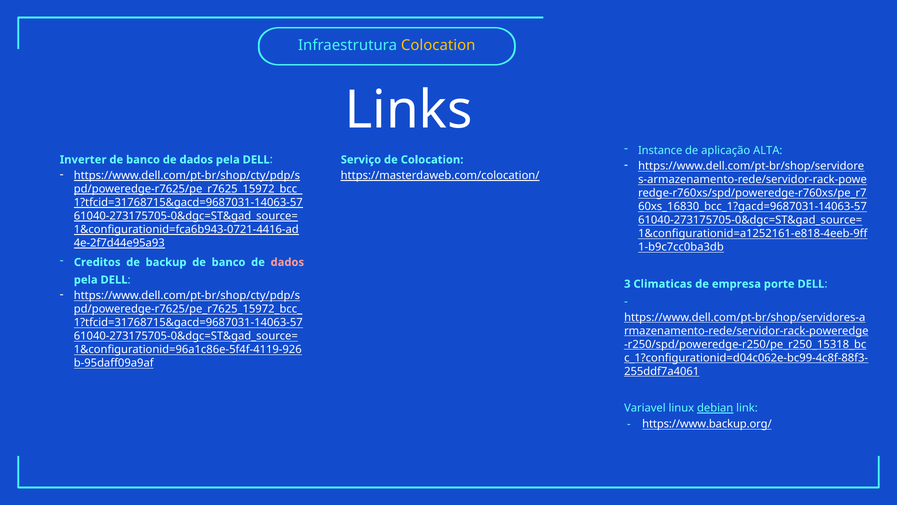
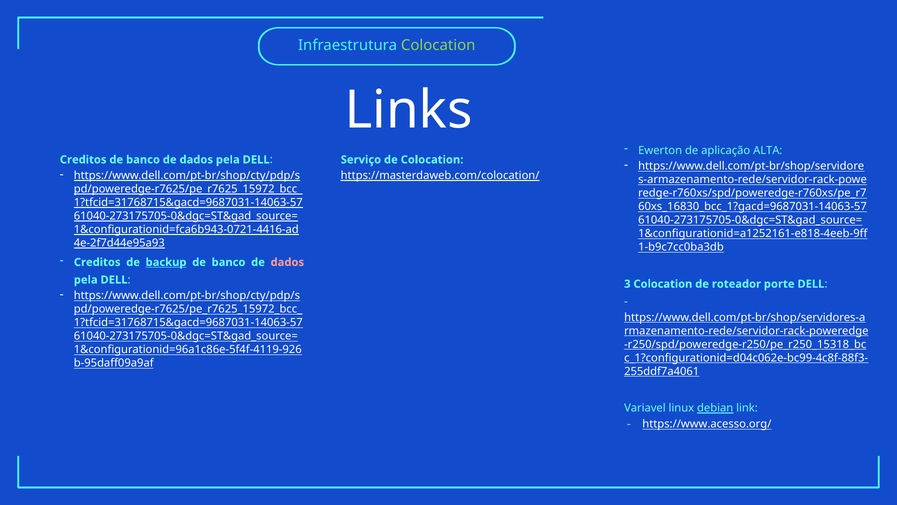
Colocation at (438, 45) colour: yellow -> light green
Instance: Instance -> Ewerton
Inverter at (83, 160): Inverter -> Creditos
backup underline: none -> present
3 Climaticas: Climaticas -> Colocation
empresa: empresa -> roteador
https://www.backup.org/: https://www.backup.org/ -> https://www.acesso.org/
